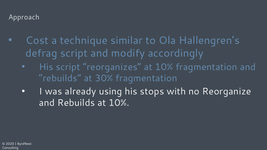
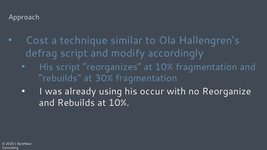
stops: stops -> occur
